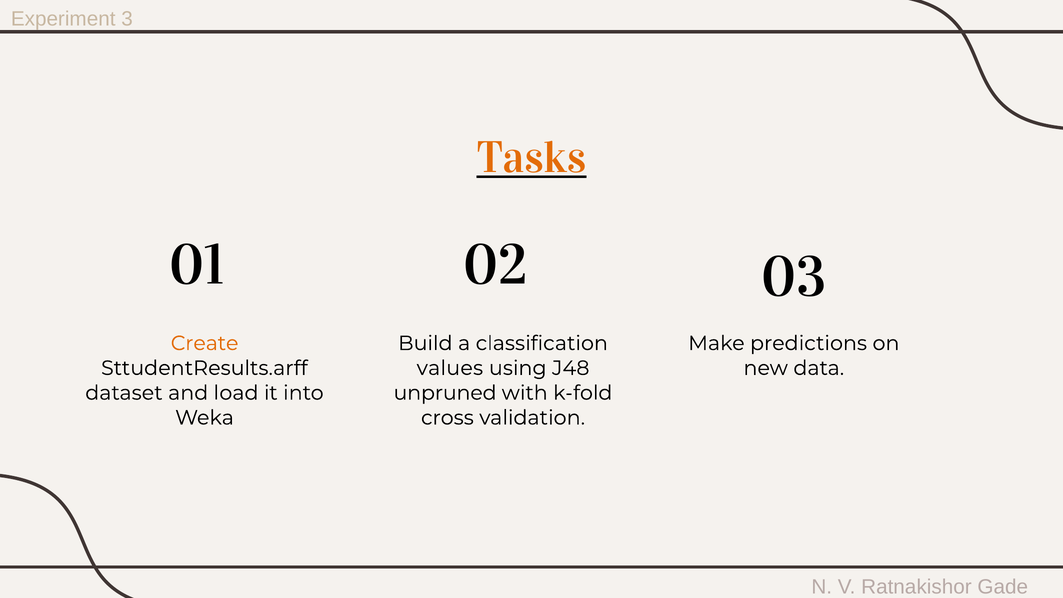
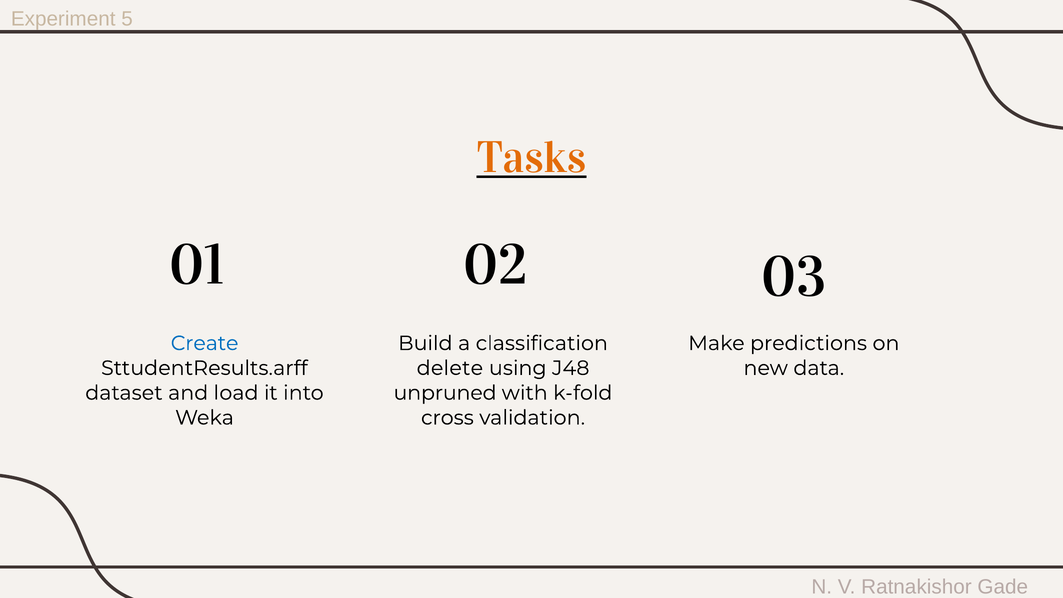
3: 3 -> 5
Create colour: orange -> blue
values: values -> delete
